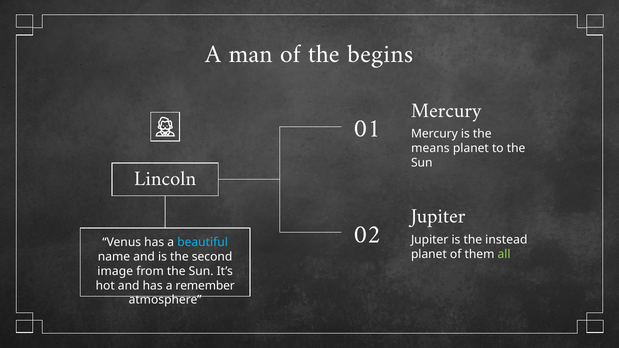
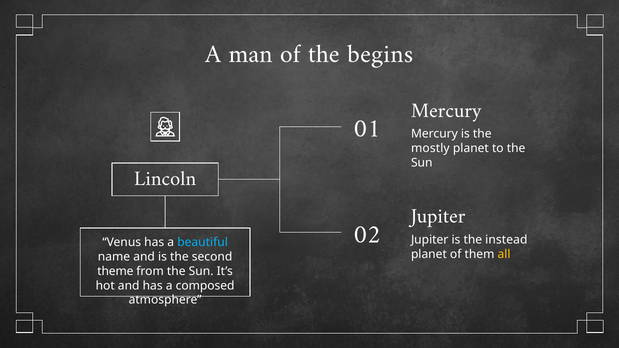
means: means -> mostly
all colour: light green -> yellow
image: image -> theme
remember: remember -> composed
